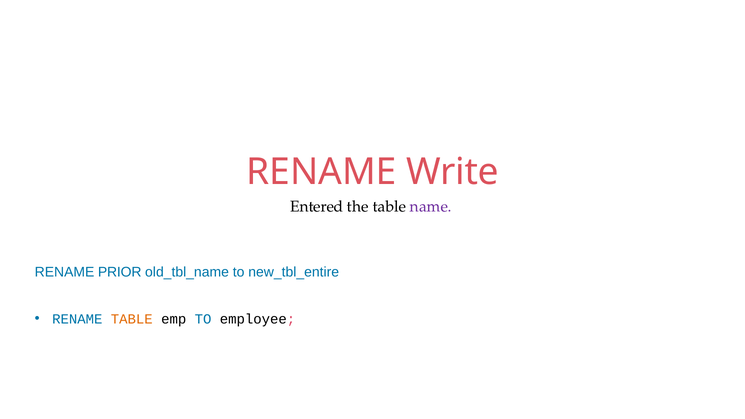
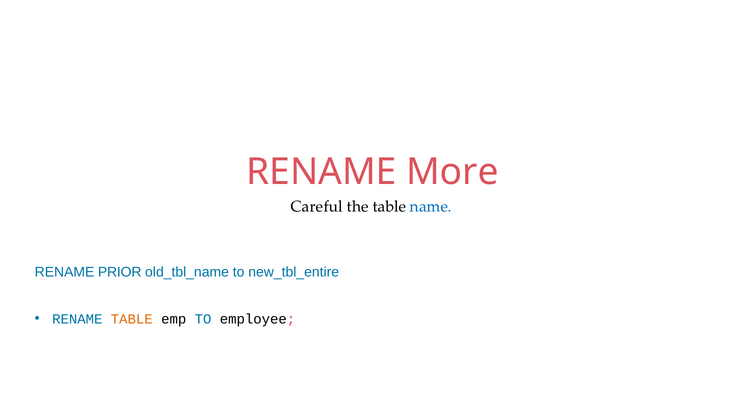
Write: Write -> More
Entered: Entered -> Careful
name colour: purple -> blue
